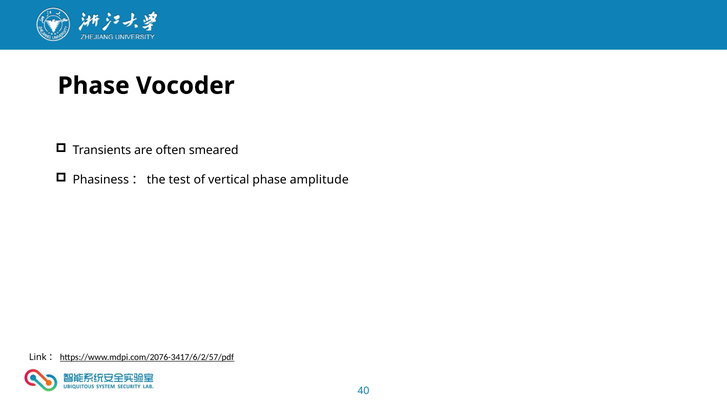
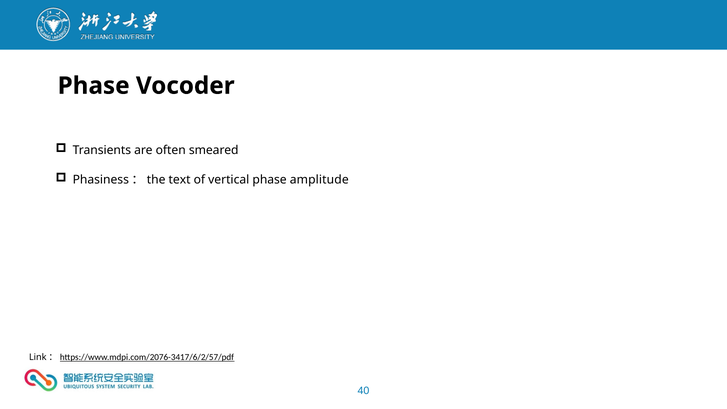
test: test -> text
